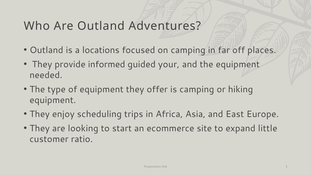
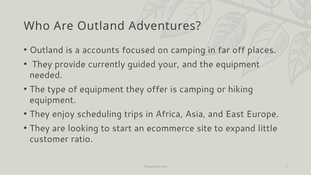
locations: locations -> accounts
informed: informed -> currently
